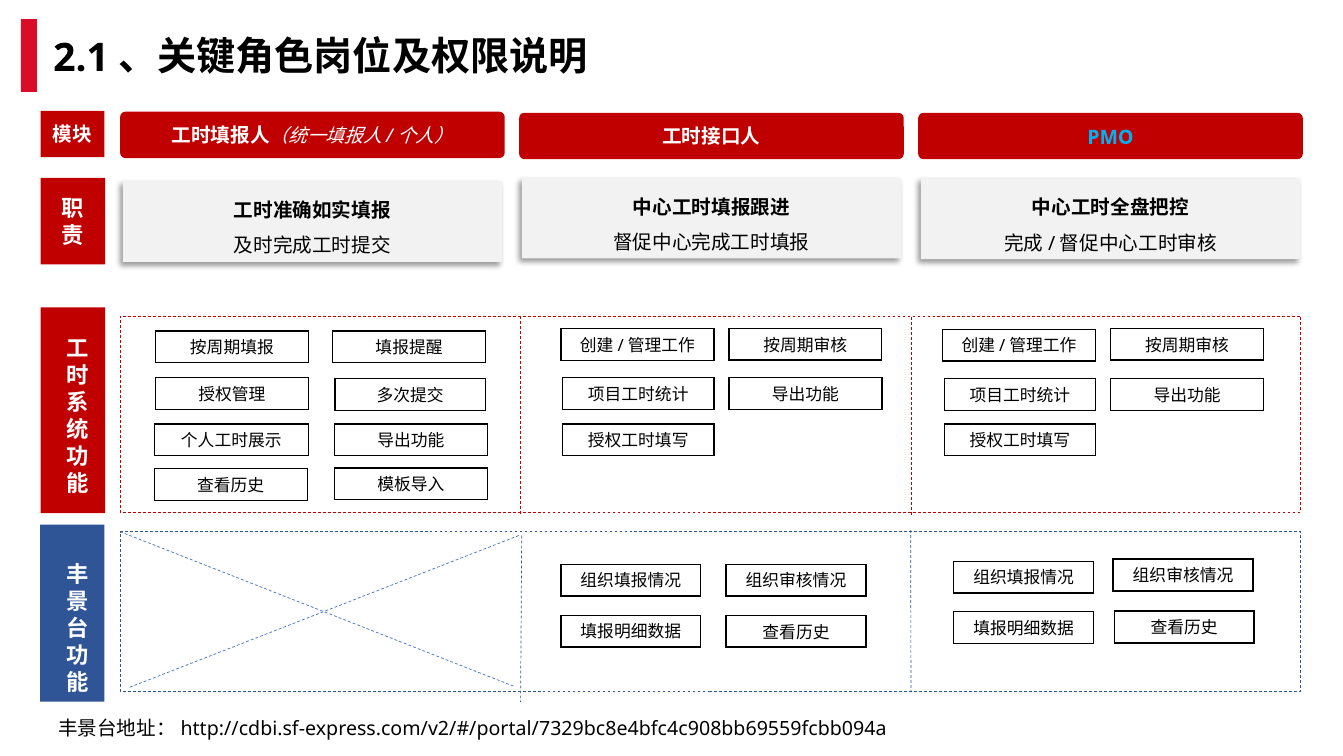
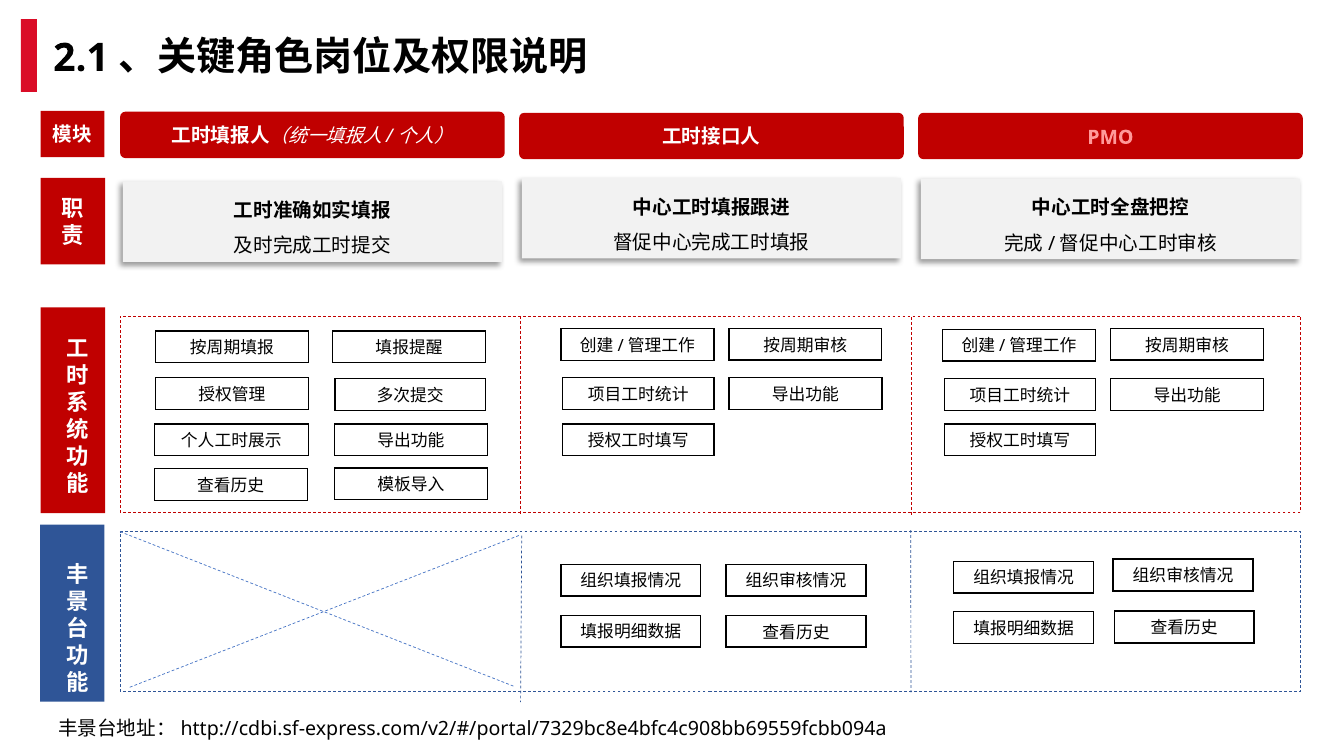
PMO colour: light blue -> pink
